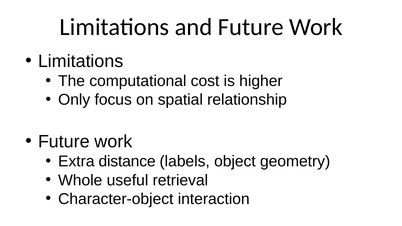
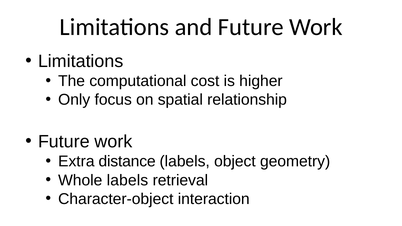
Whole useful: useful -> labels
